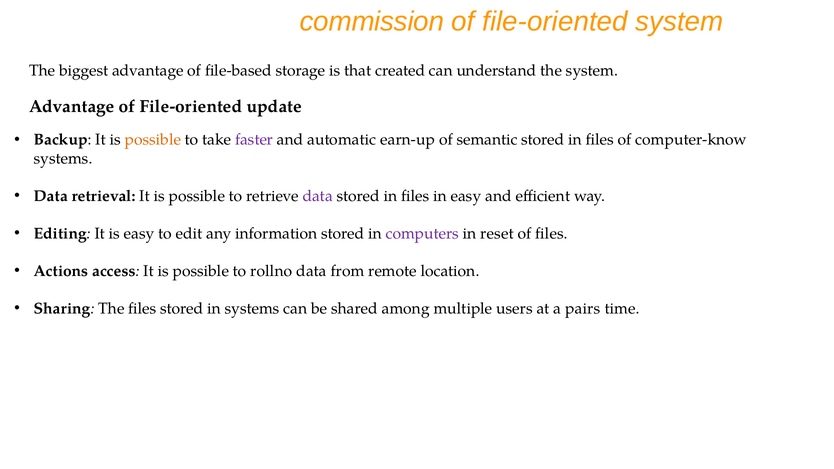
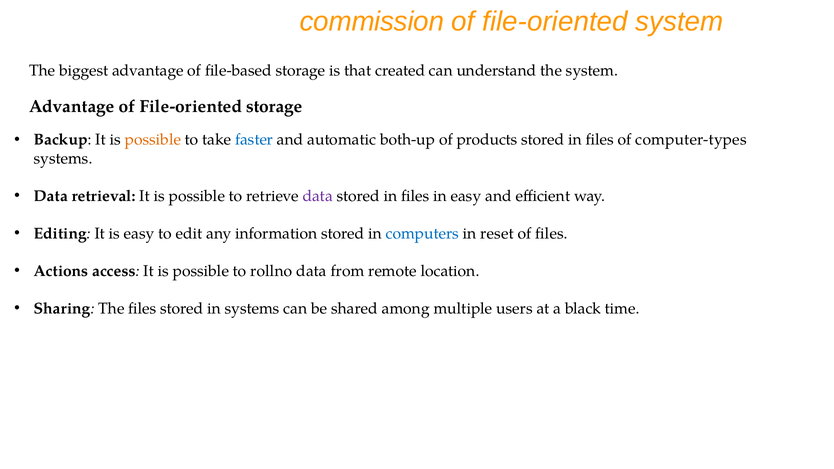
File-oriented update: update -> storage
faster colour: purple -> blue
earn-up: earn-up -> both-up
semantic: semantic -> products
computer-know: computer-know -> computer-types
computers colour: purple -> blue
pairs: pairs -> black
